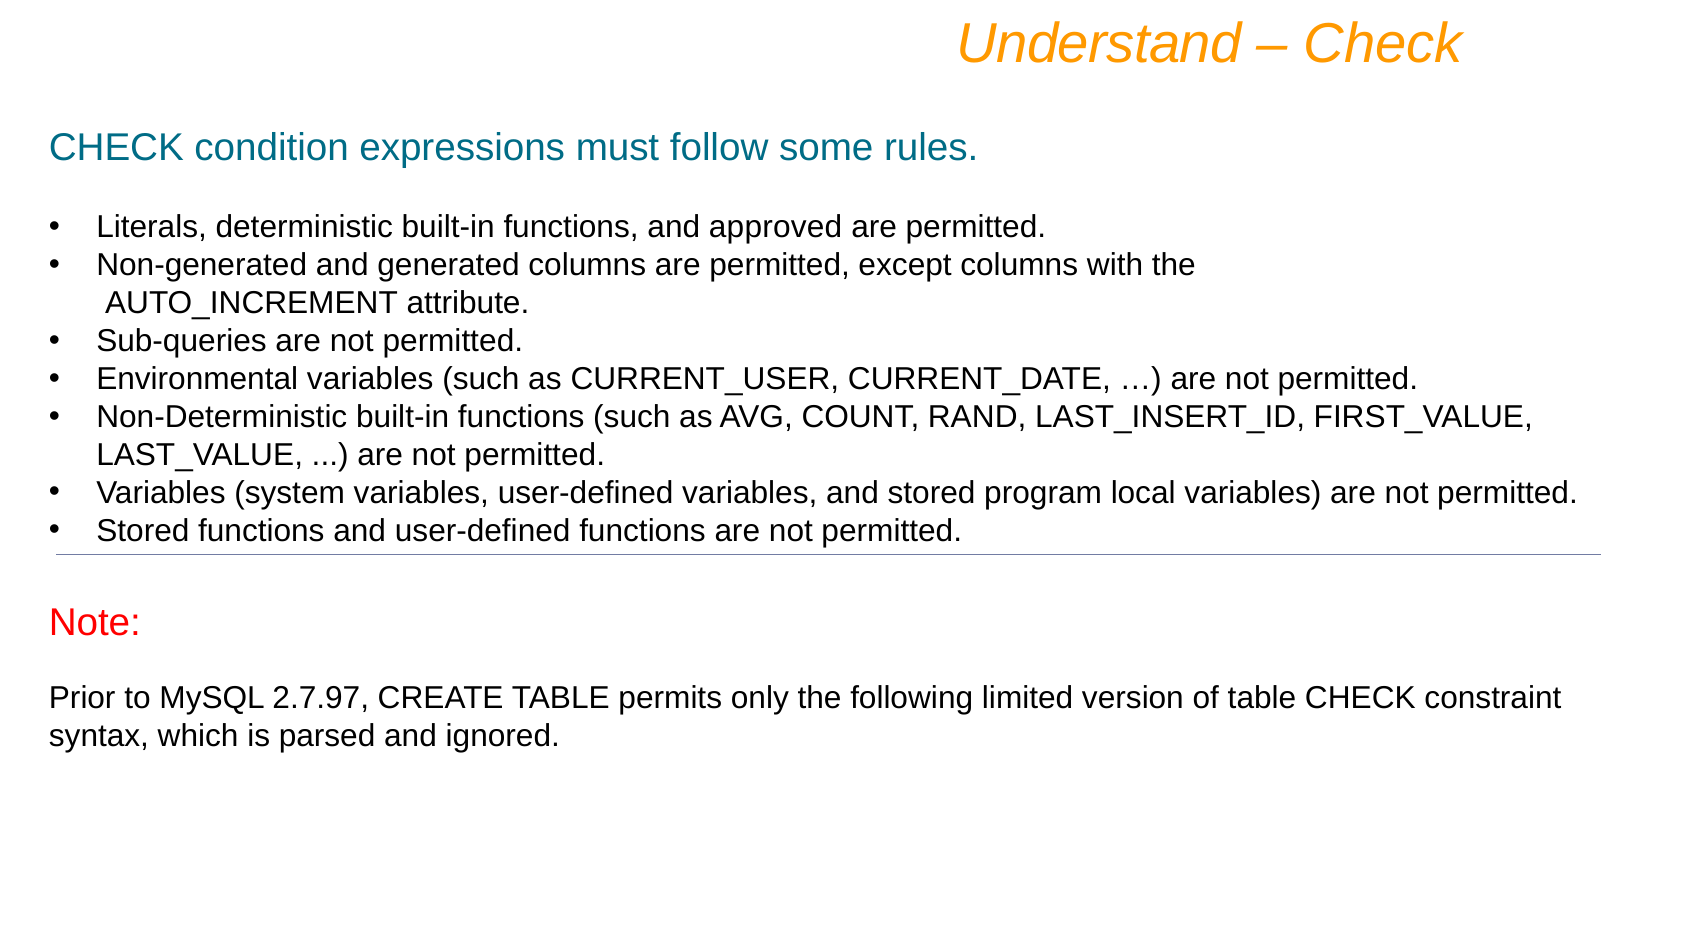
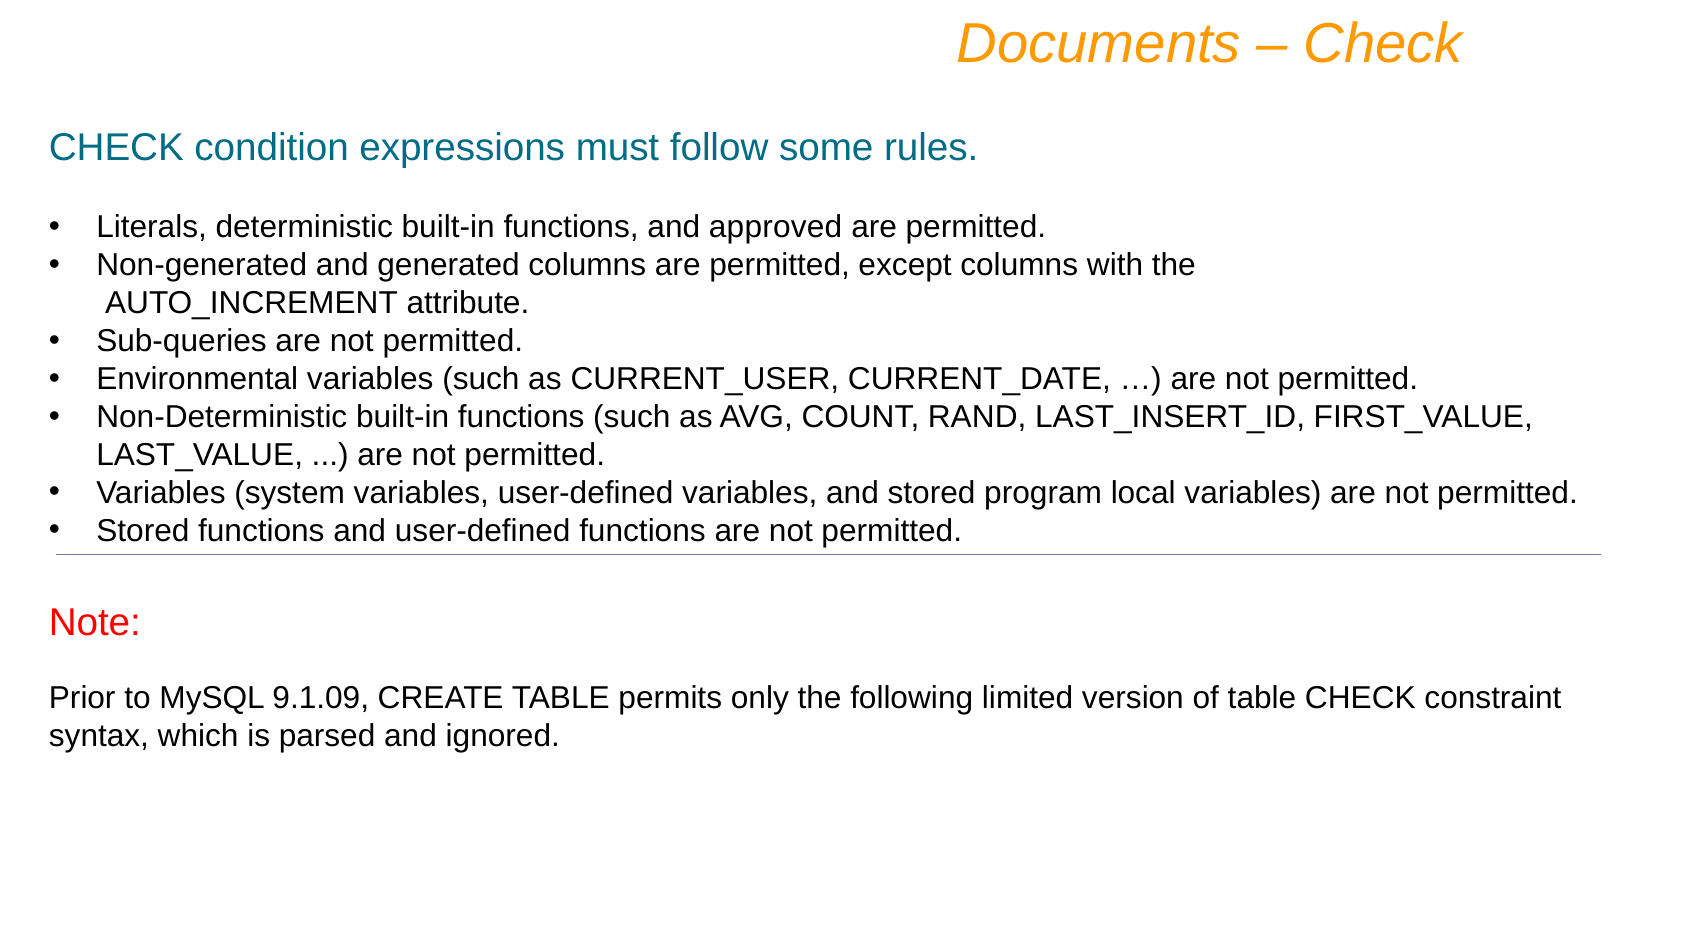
Understand: Understand -> Documents
2.7.97: 2.7.97 -> 9.1.09
